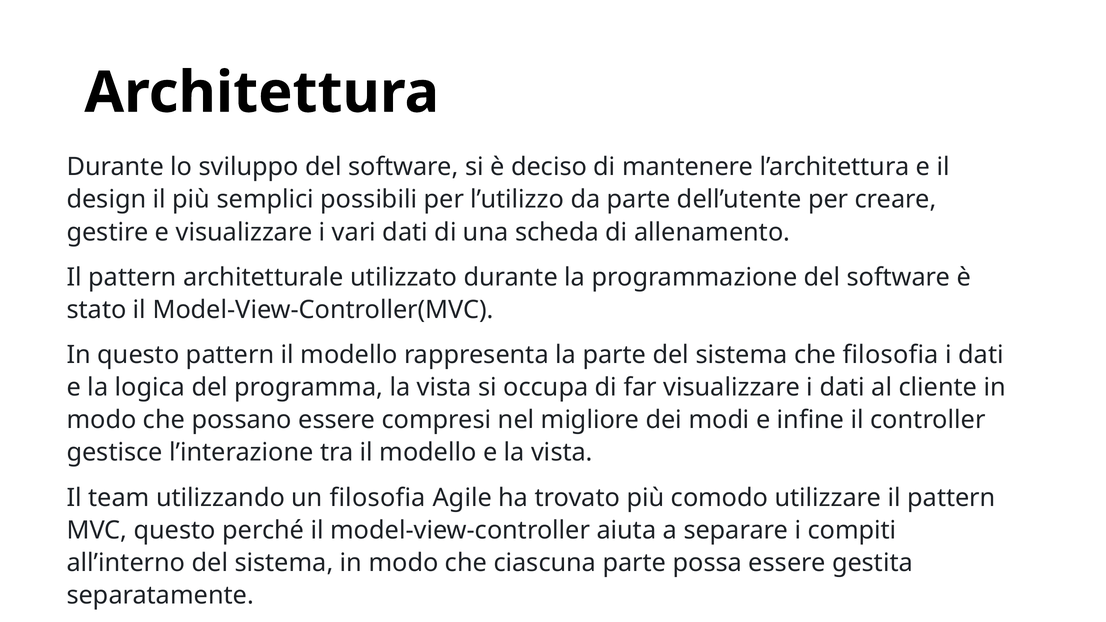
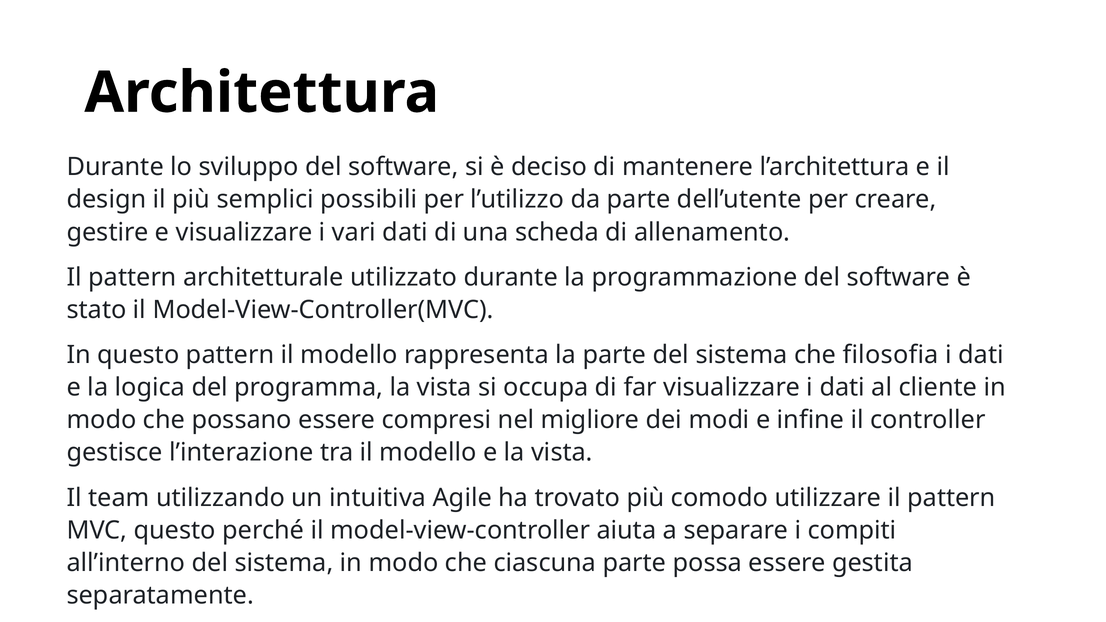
un filosofia: filosofia -> intuitiva
